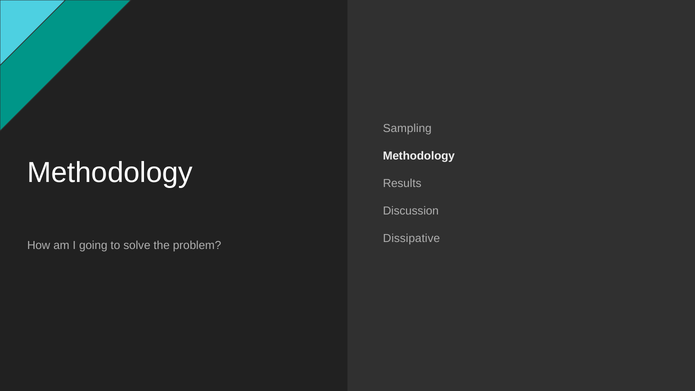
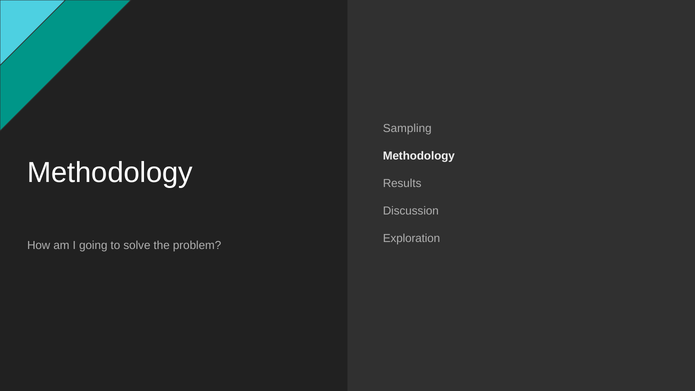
Dissipative: Dissipative -> Exploration
